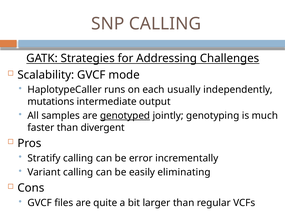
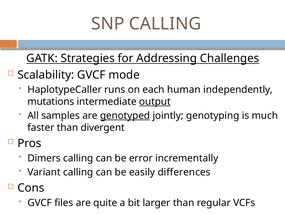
usually: usually -> human
output underline: none -> present
Stratify: Stratify -> Dimers
eliminating: eliminating -> differences
